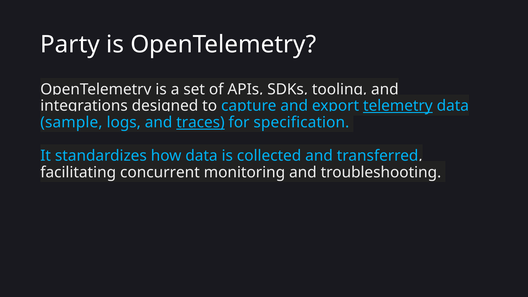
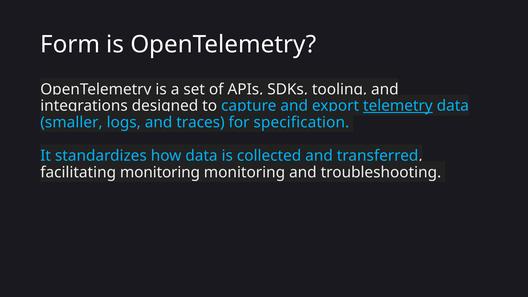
Party: Party -> Form
sample: sample -> smaller
traces underline: present -> none
facilitating concurrent: concurrent -> monitoring
